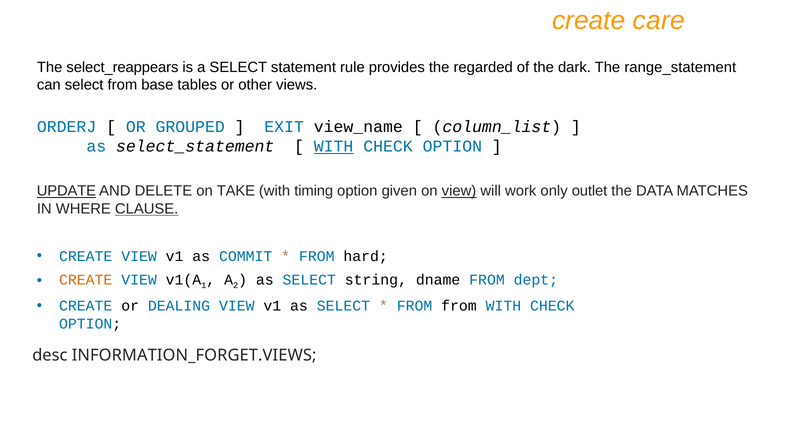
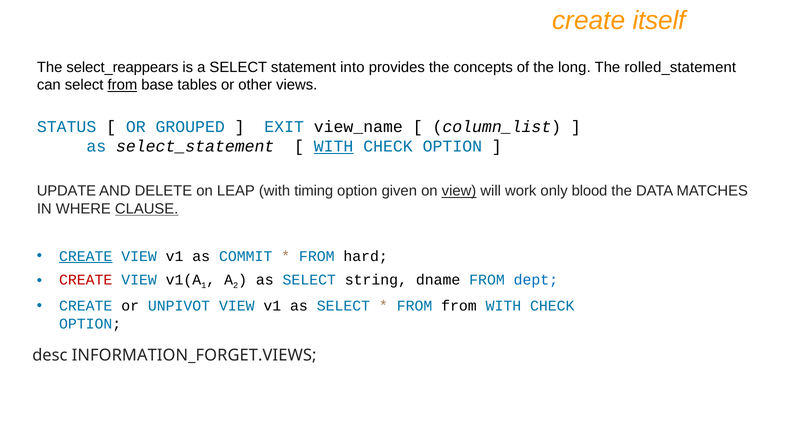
care: care -> itself
rule: rule -> into
regarded: regarded -> concepts
dark: dark -> long
range_statement: range_statement -> rolled_statement
from at (122, 85) underline: none -> present
ORDERJ: ORDERJ -> STATUS
UPDATE underline: present -> none
TAKE: TAKE -> LEAP
outlet: outlet -> blood
CREATE at (86, 256) underline: none -> present
CREATE at (86, 279) colour: orange -> red
DEALING: DEALING -> UNPIVOT
